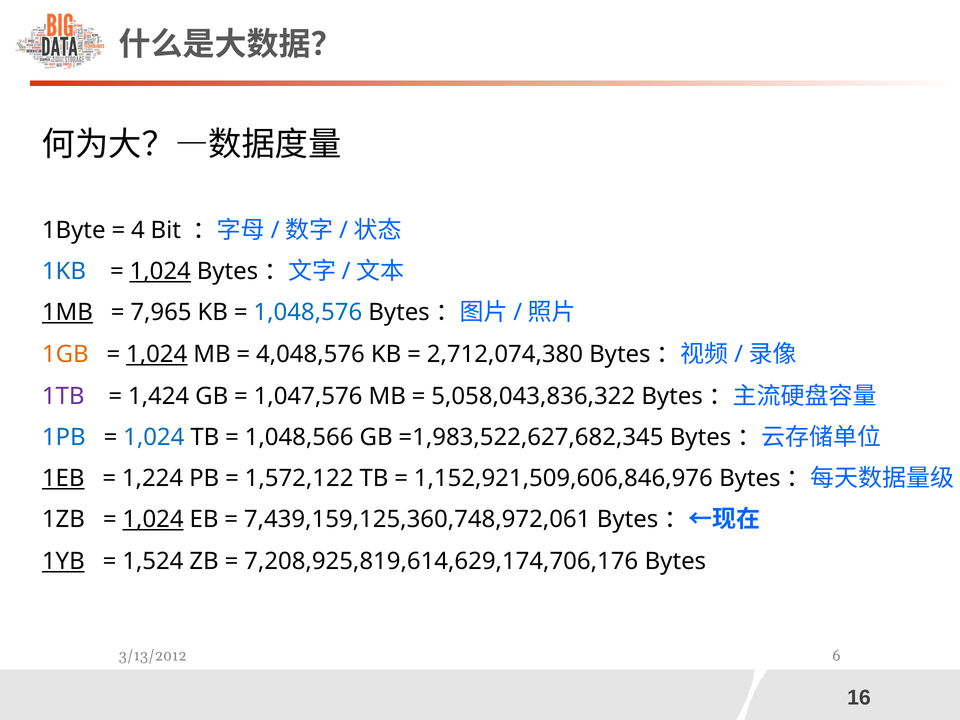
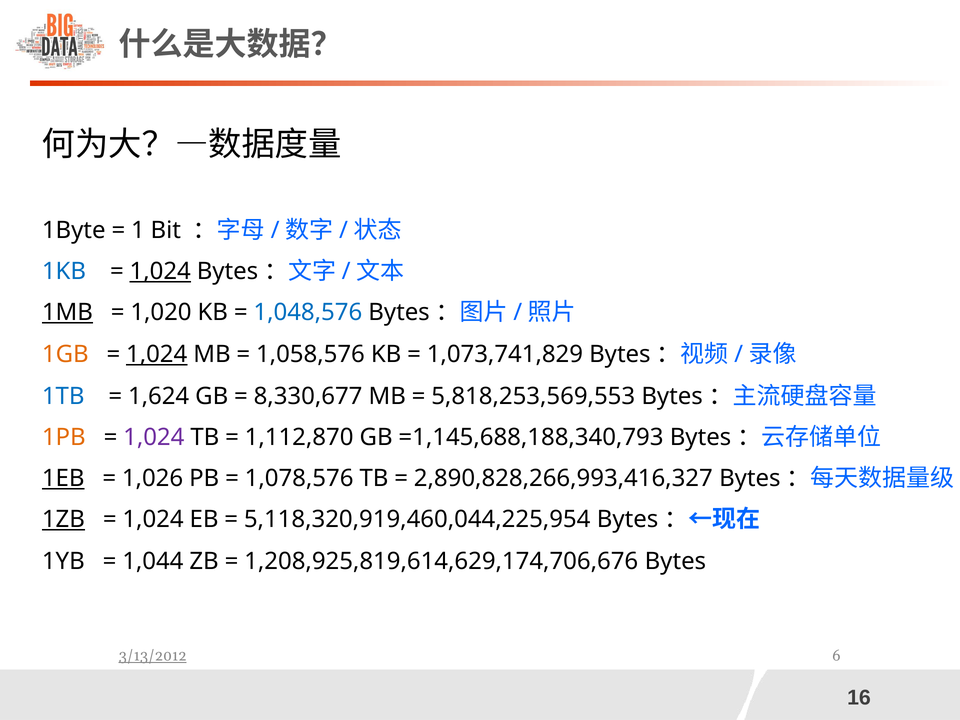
4: 4 -> 1
7,965: 7,965 -> 1,020
4,048,576: 4,048,576 -> 1,058,576
2,712,074,380: 2,712,074,380 -> 1,073,741,829
1TB colour: purple -> blue
1,424: 1,424 -> 1,624
1,047,576: 1,047,576 -> 8,330,677
5,058,043,836,322: 5,058,043,836,322 -> 5,818,253,569,553
1PB colour: blue -> orange
1,024 at (154, 437) colour: blue -> purple
1,048,566: 1,048,566 -> 1,112,870
=1,983,522,627,682,345: =1,983,522,627,682,345 -> =1,145,688,188,340,793
1,224: 1,224 -> 1,026
1,572,122: 1,572,122 -> 1,078,576
1,152,921,509,606,846,976: 1,152,921,509,606,846,976 -> 2,890,828,266,993,416,327
1ZB underline: none -> present
1,024 at (153, 519) underline: present -> none
7,439,159,125,360,748,972,061: 7,439,159,125,360,748,972,061 -> 5,118,320,919,460,044,225,954
1YB underline: present -> none
1,524: 1,524 -> 1,044
7,208,925,819,614,629,174,706,176: 7,208,925,819,614,629,174,706,176 -> 1,208,925,819,614,629,174,706,676
3/13/2012 underline: none -> present
